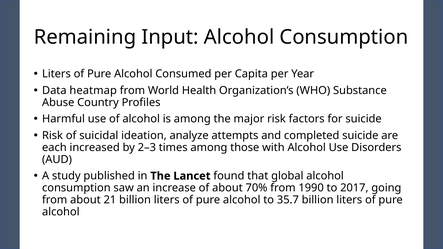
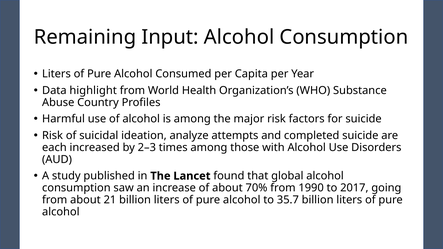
heatmap: heatmap -> highlight
